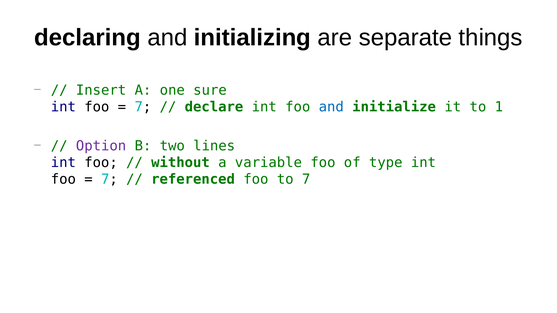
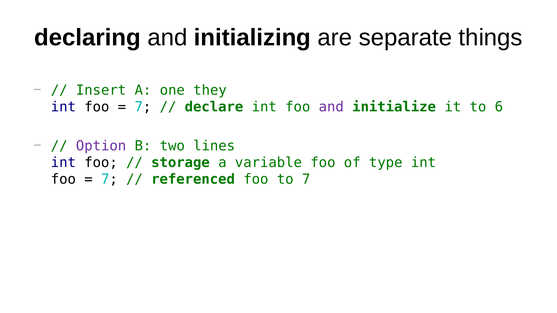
sure: sure -> they
and at (331, 107) colour: blue -> purple
1: 1 -> 6
without: without -> storage
